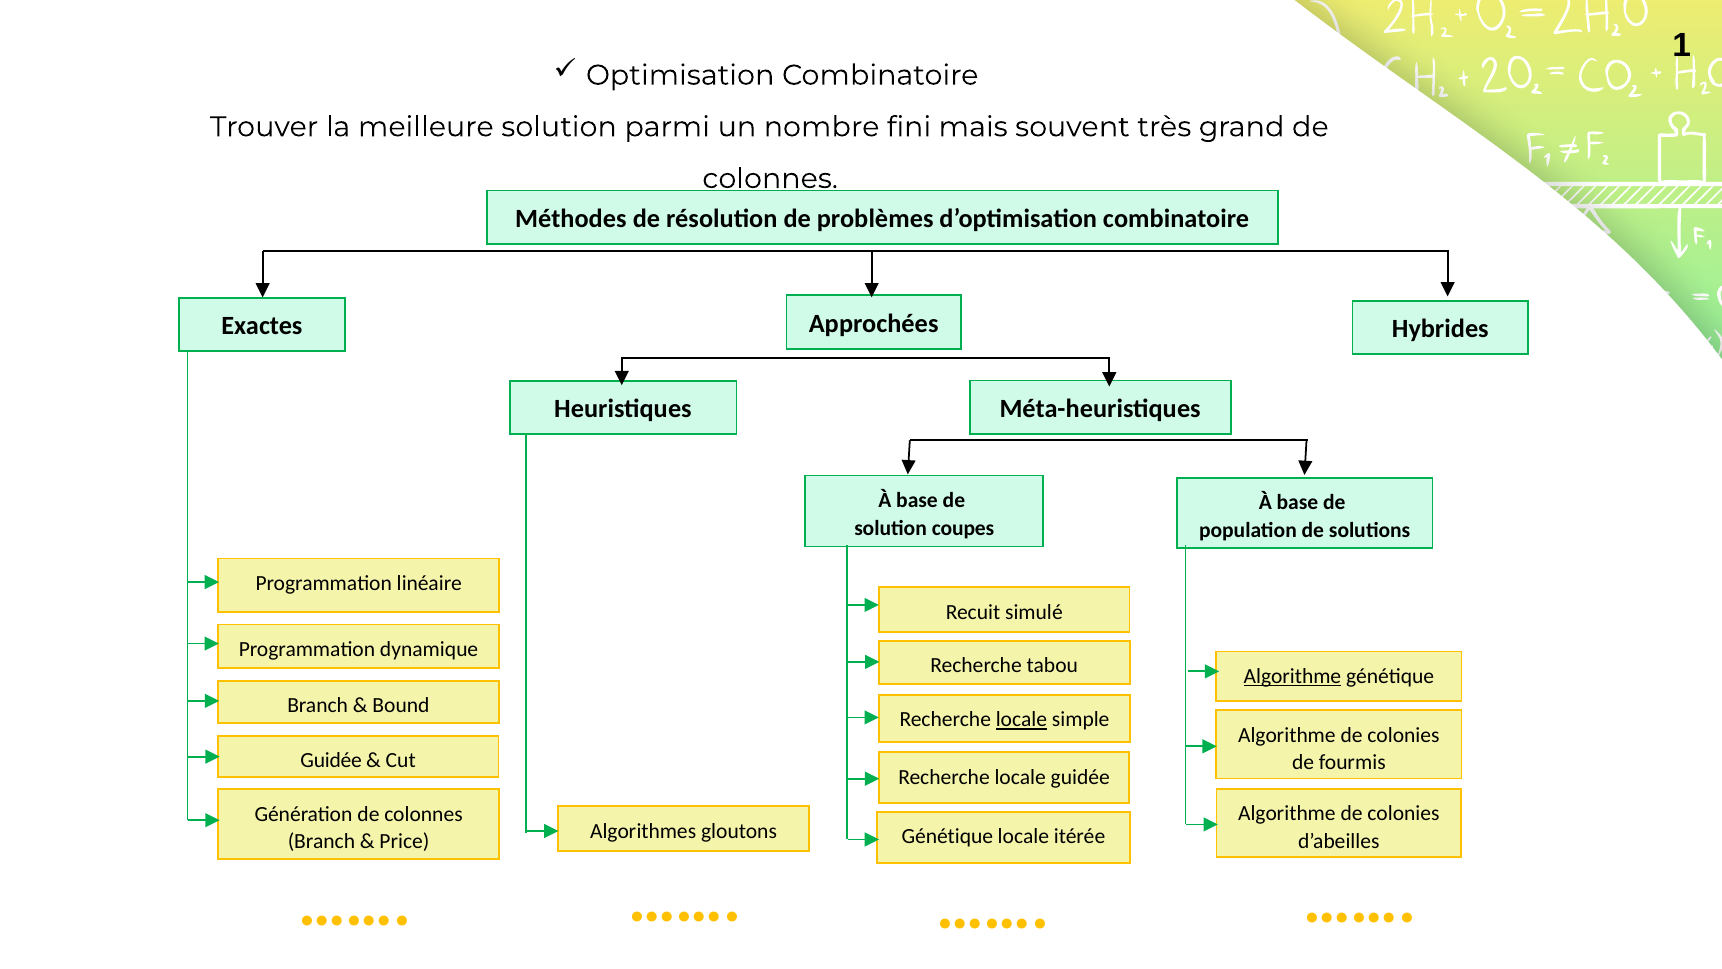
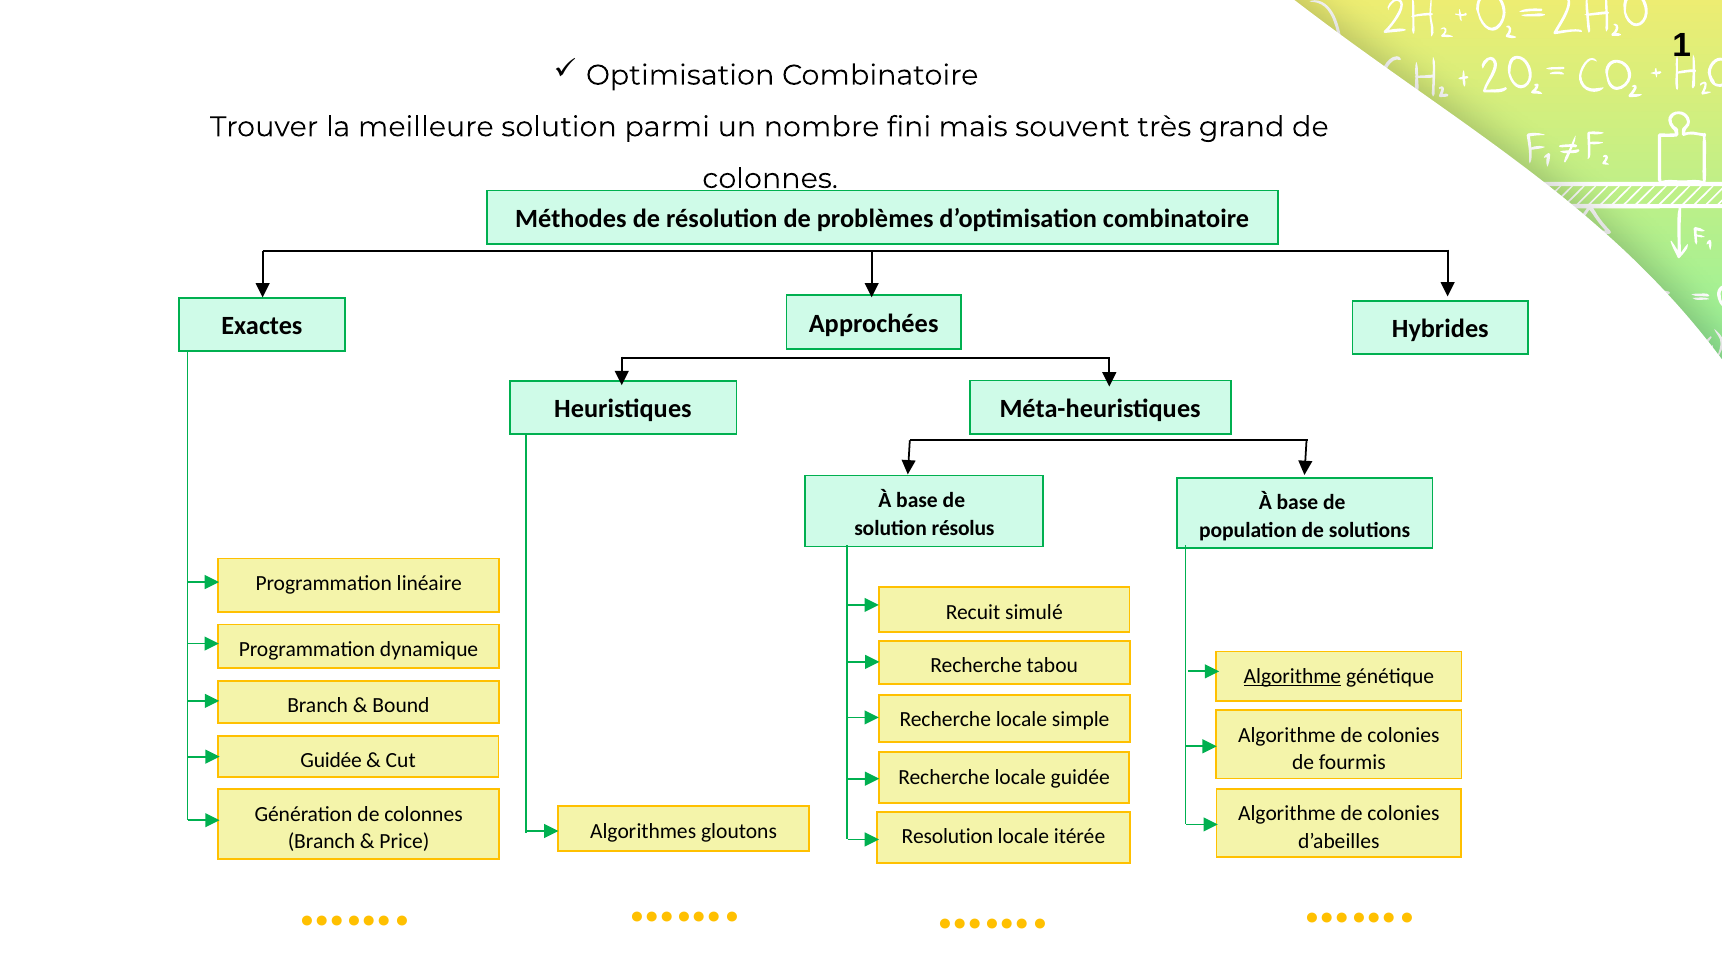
coupes: coupes -> résolus
locale at (1021, 720) underline: present -> none
Génétique at (947, 836): Génétique -> Resolution
